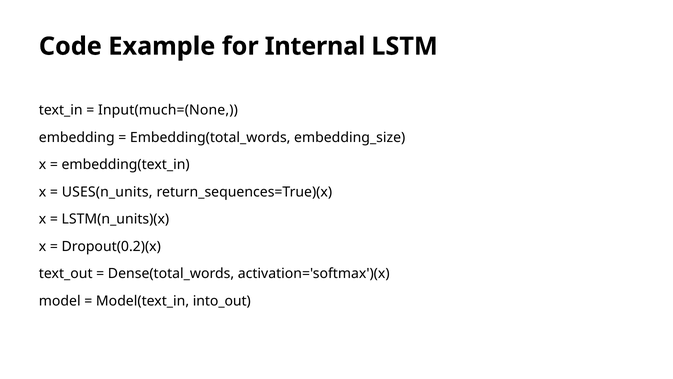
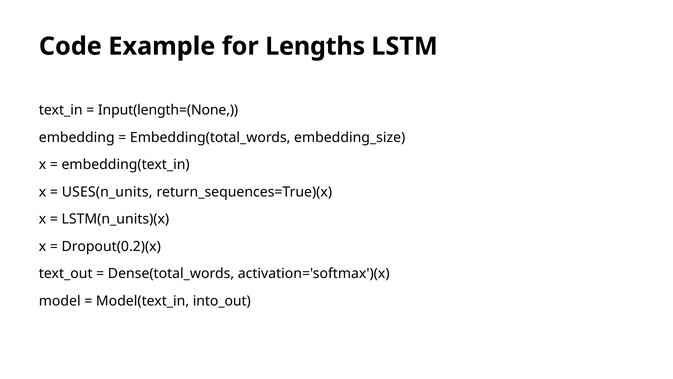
Internal: Internal -> Lengths
Input(much=(None: Input(much=(None -> Input(length=(None
